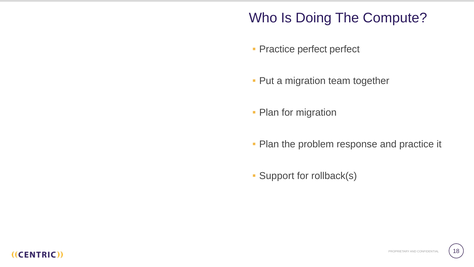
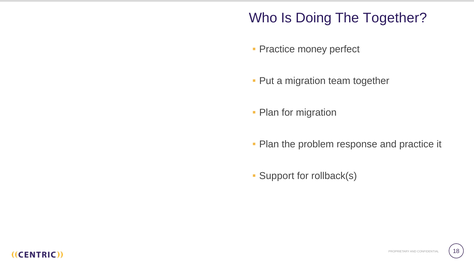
The Compute: Compute -> Together
Practice perfect: perfect -> money
